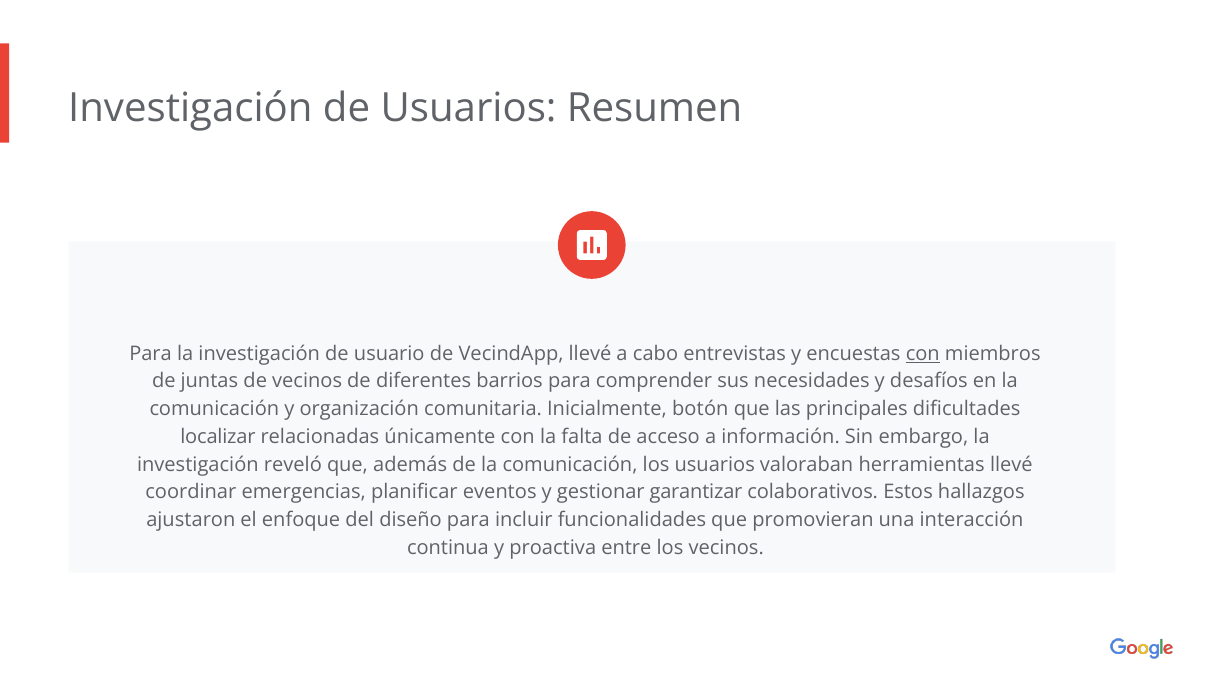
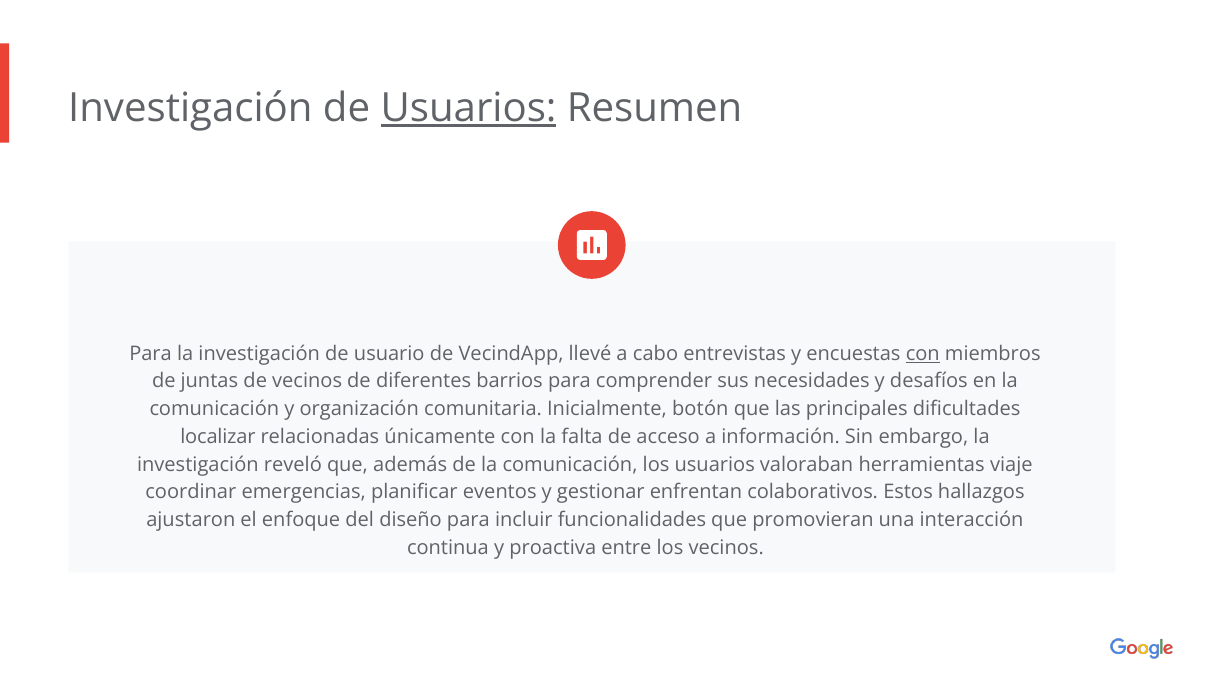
Usuarios at (469, 108) underline: none -> present
herramientas llevé: llevé -> viaje
garantizar: garantizar -> enfrentan
